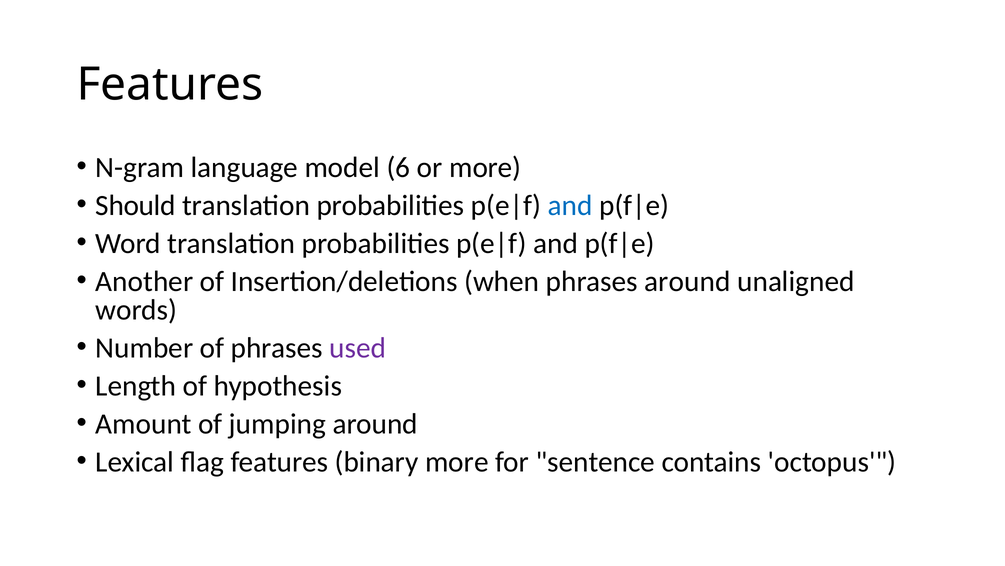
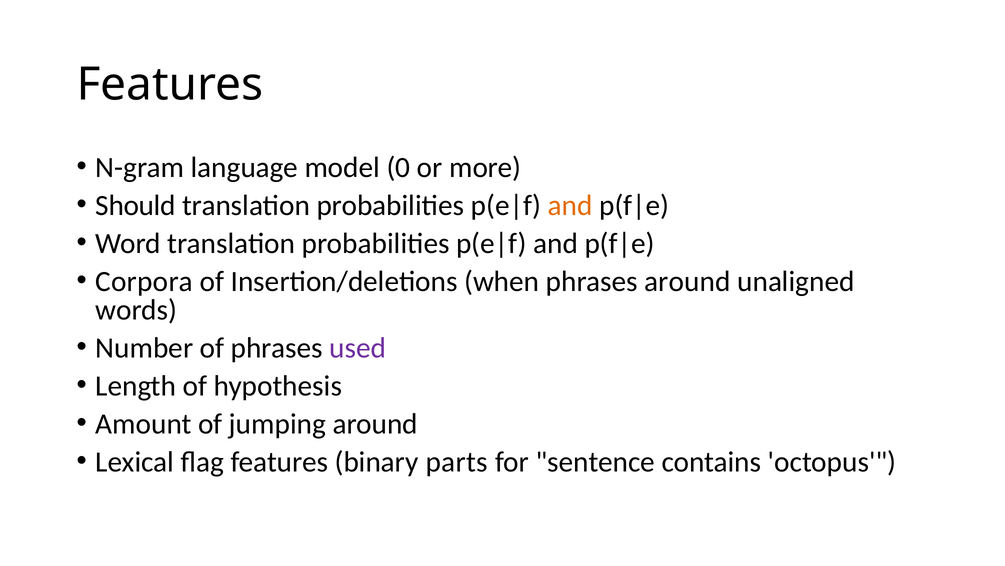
6: 6 -> 0
and at (570, 205) colour: blue -> orange
Another: Another -> Corpora
binary more: more -> parts
